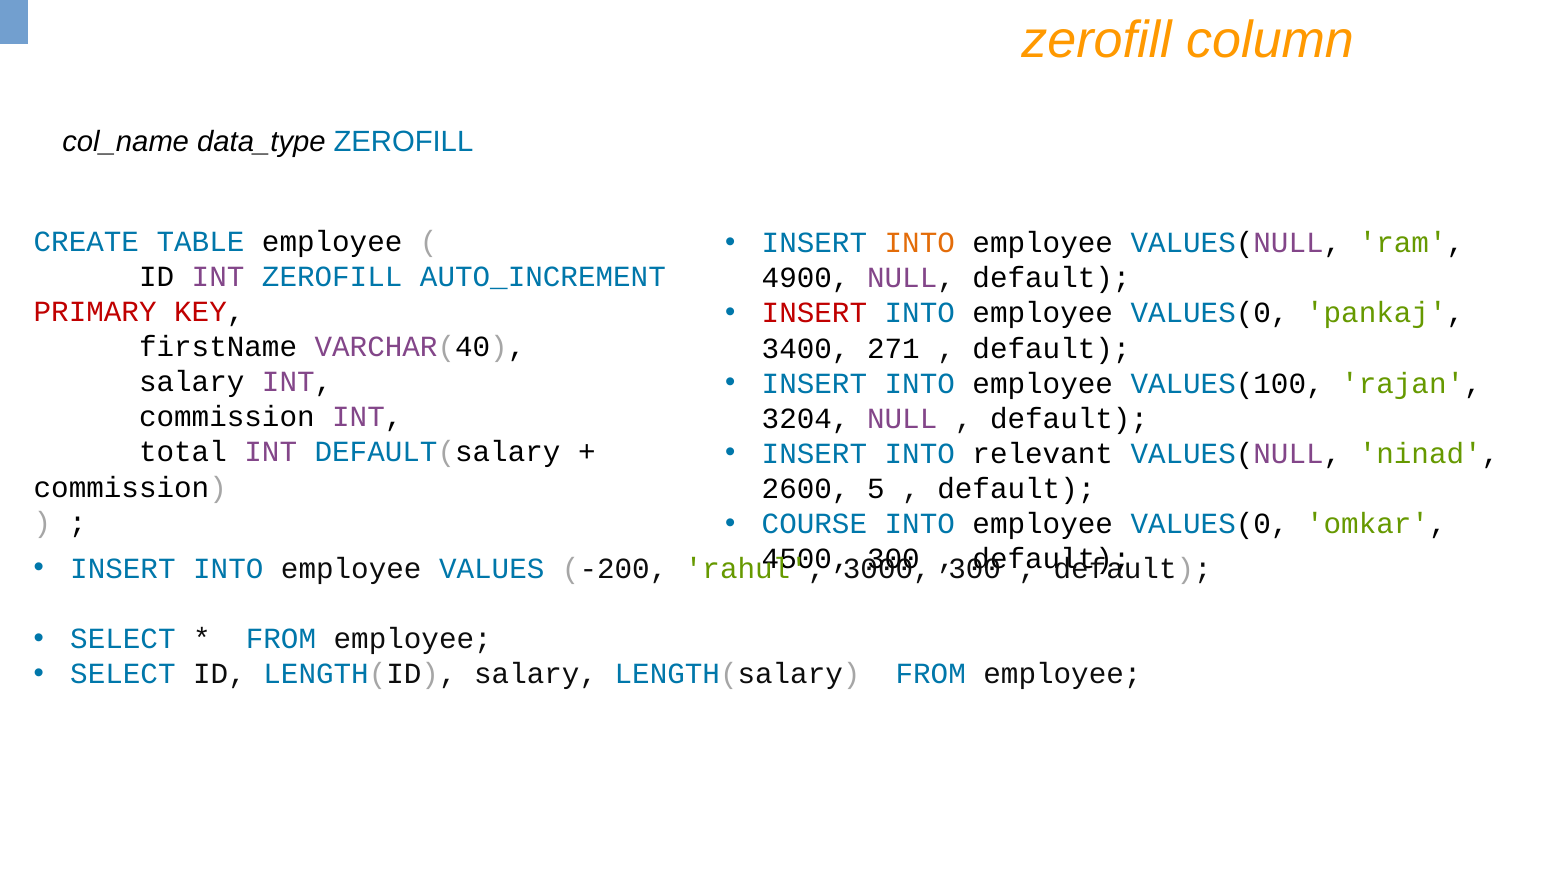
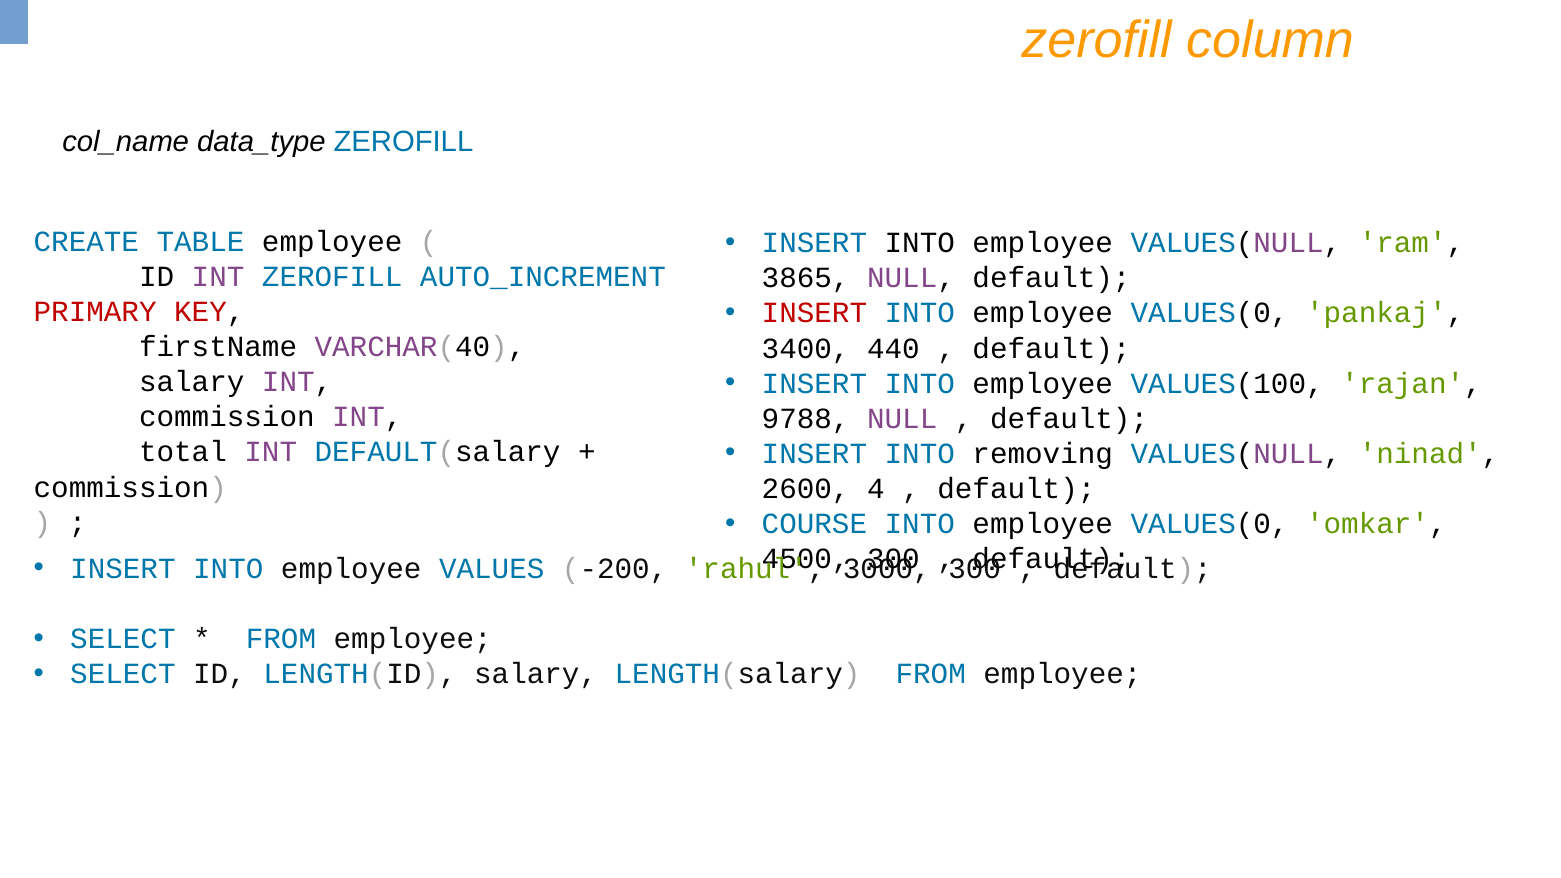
INTO at (920, 243) colour: orange -> black
4900: 4900 -> 3865
271: 271 -> 440
3204: 3204 -> 9788
relevant: relevant -> removing
5: 5 -> 4
